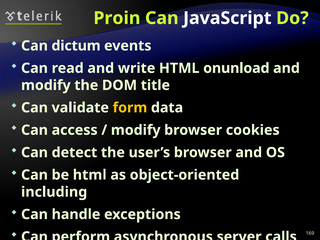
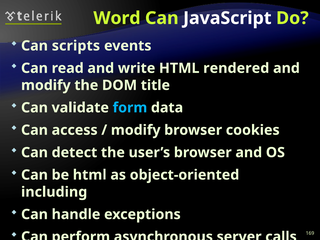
Proin: Proin -> Word
dictum: dictum -> scripts
onunload: onunload -> rendered
form colour: yellow -> light blue
